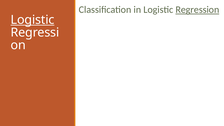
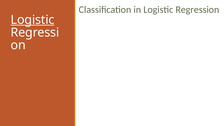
Regression underline: present -> none
